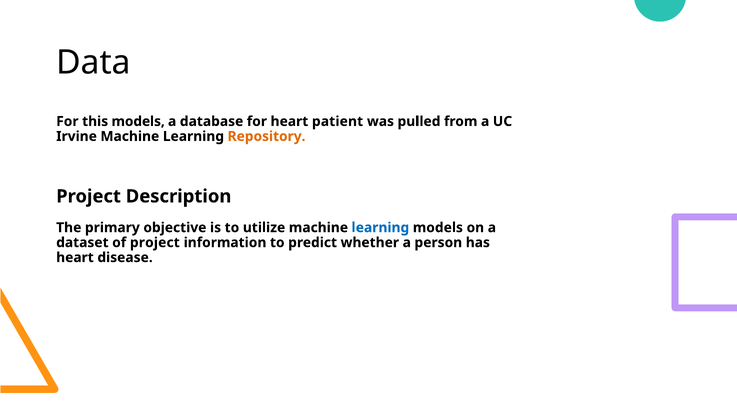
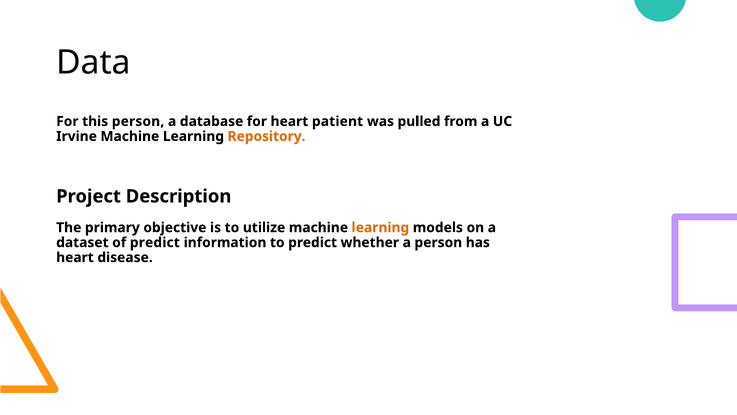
this models: models -> person
learning at (380, 227) colour: blue -> orange
of project: project -> predict
